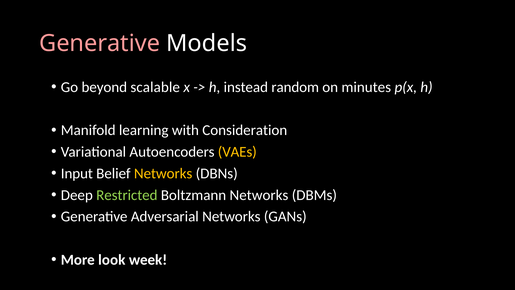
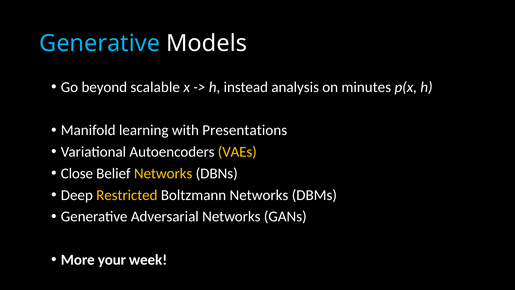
Generative at (100, 43) colour: pink -> light blue
random: random -> analysis
Consideration: Consideration -> Presentations
Input: Input -> Close
Restricted colour: light green -> yellow
look: look -> your
